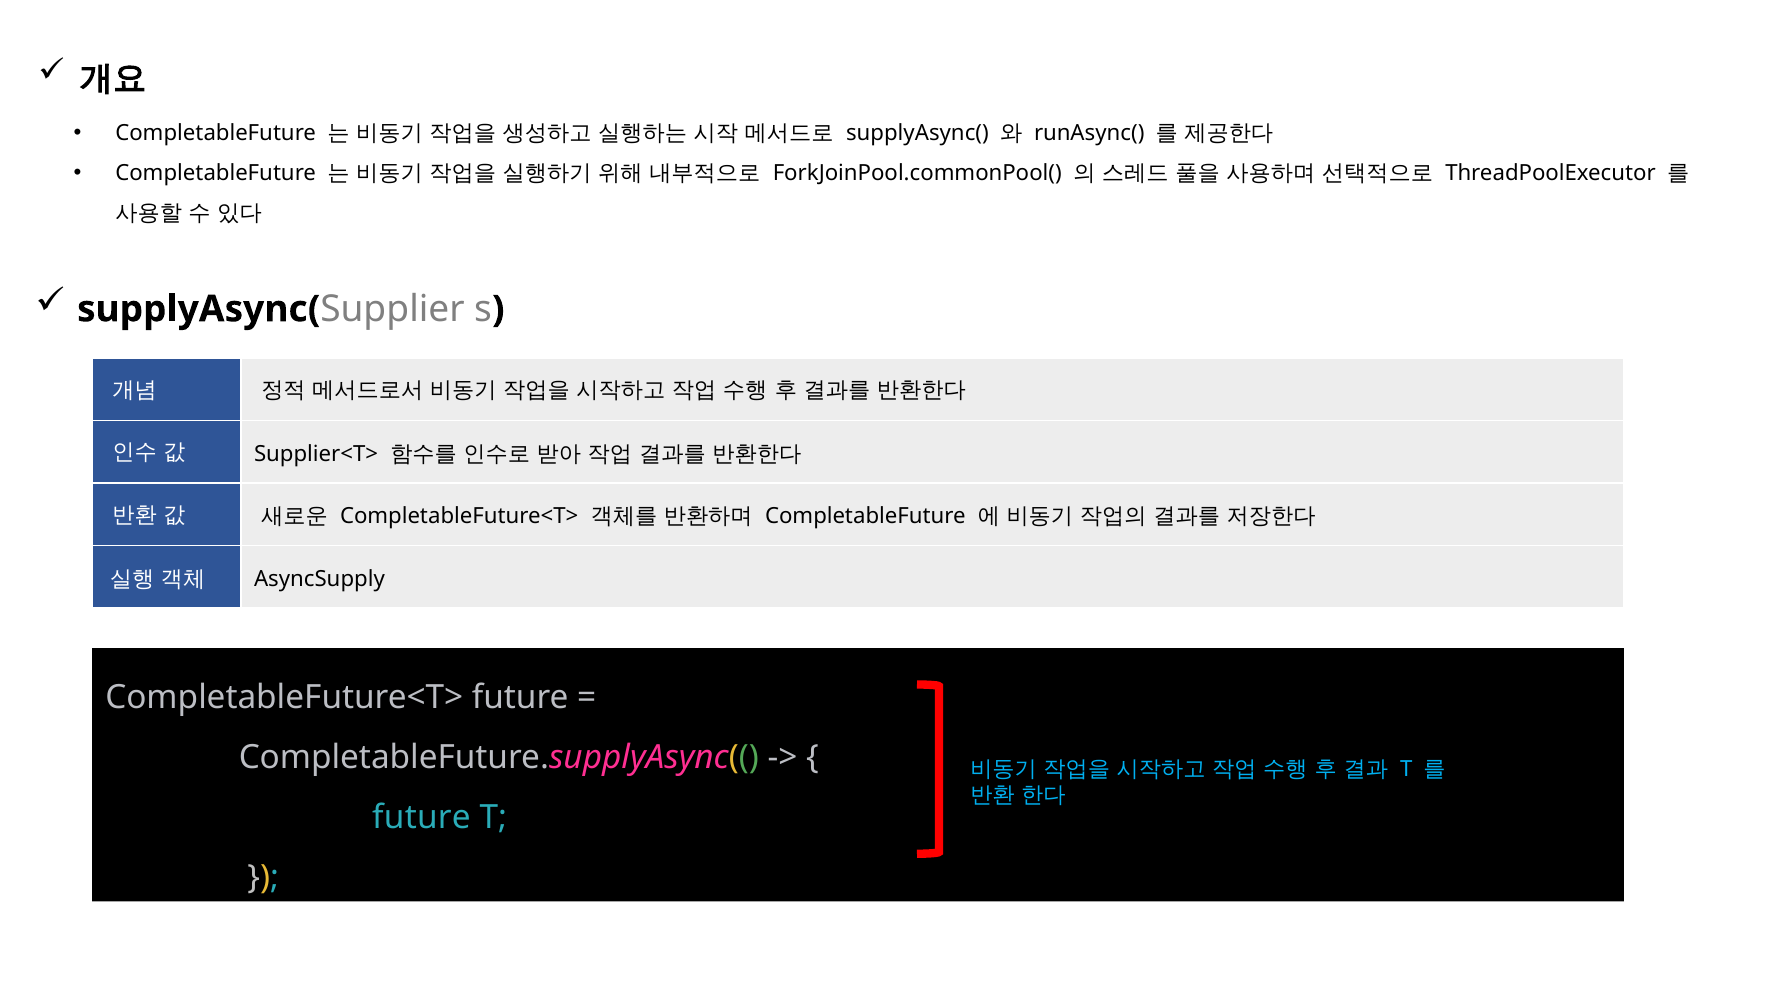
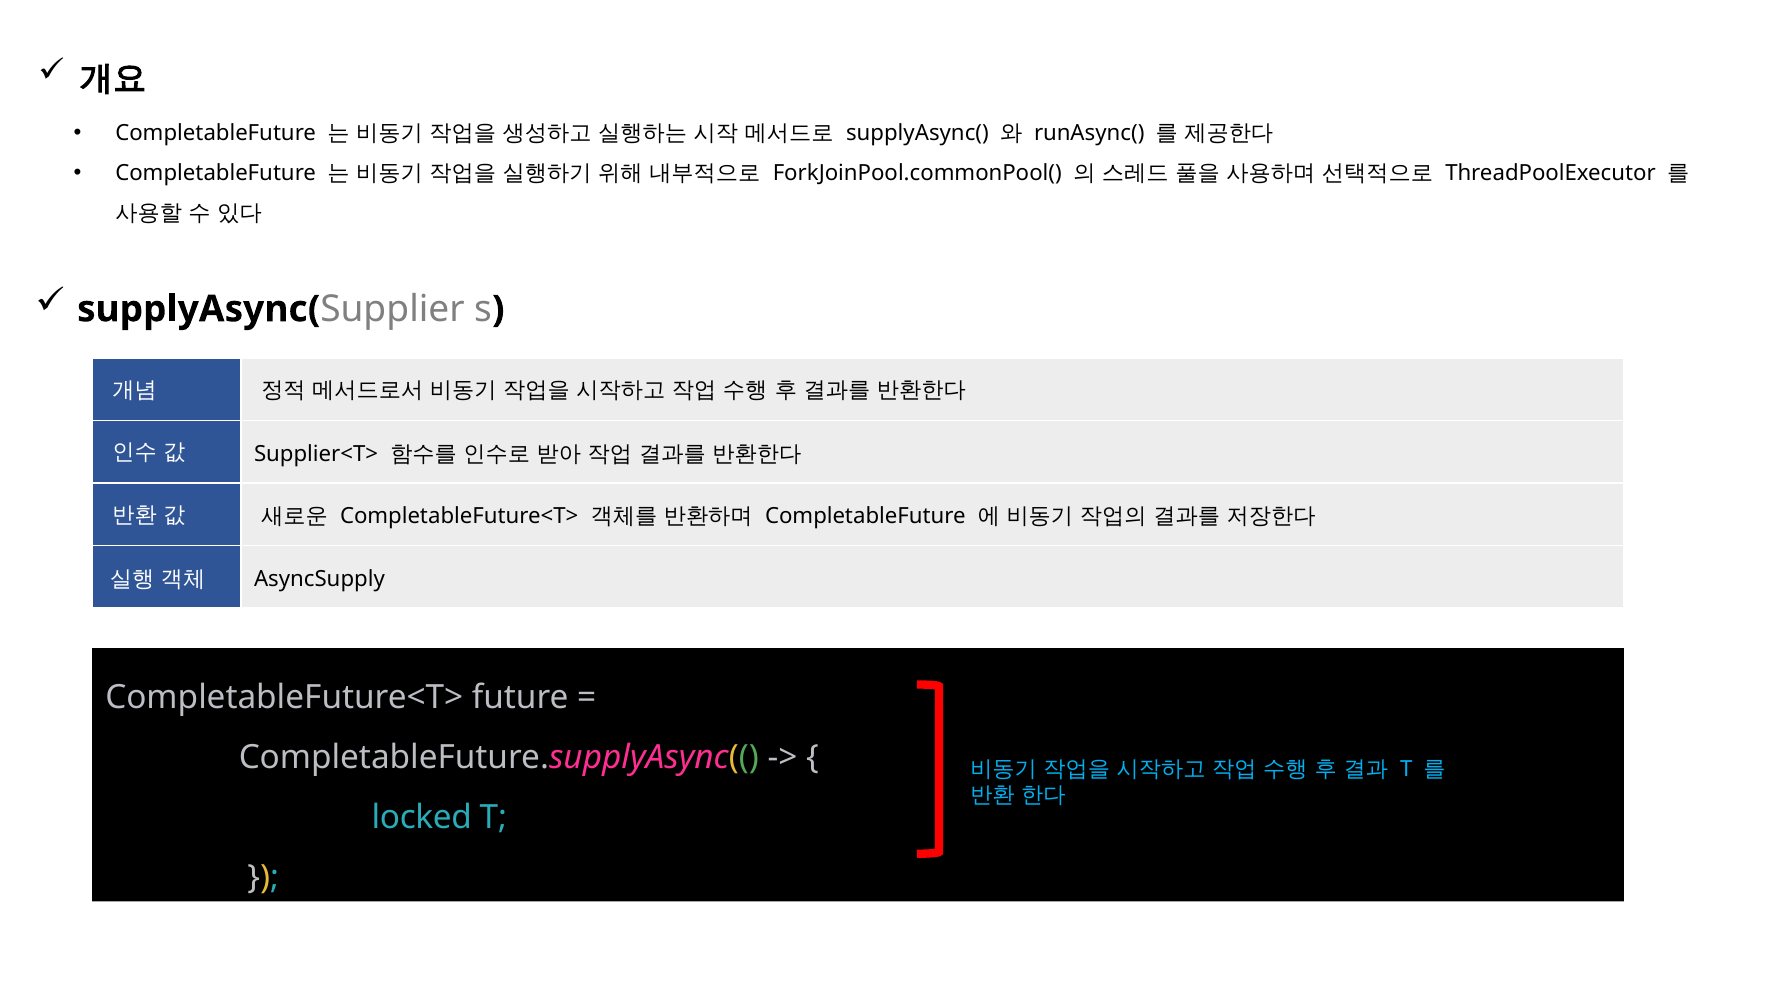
future at (421, 817): future -> locked
